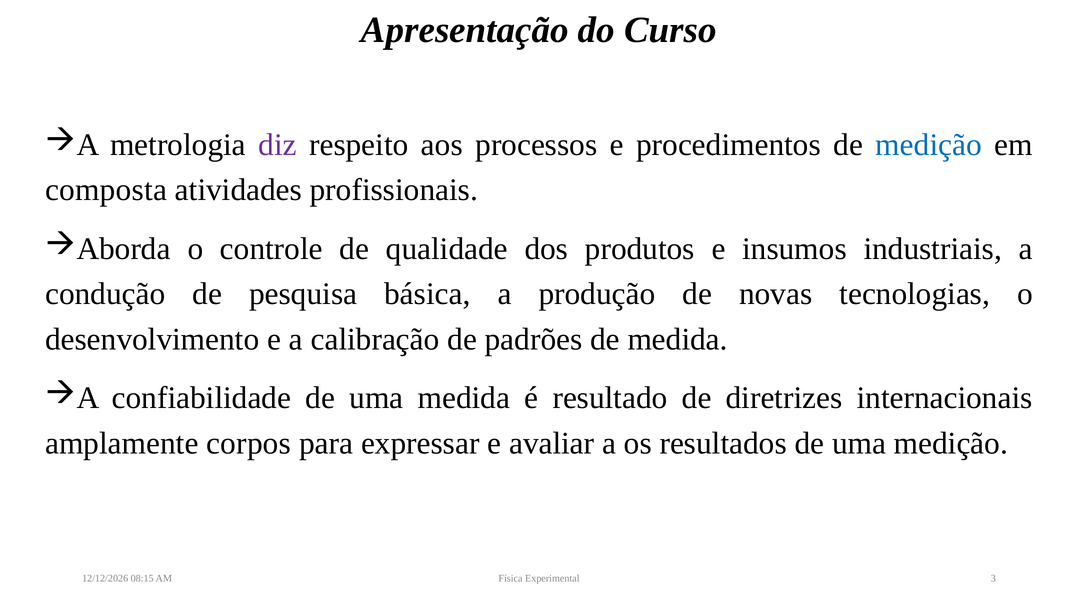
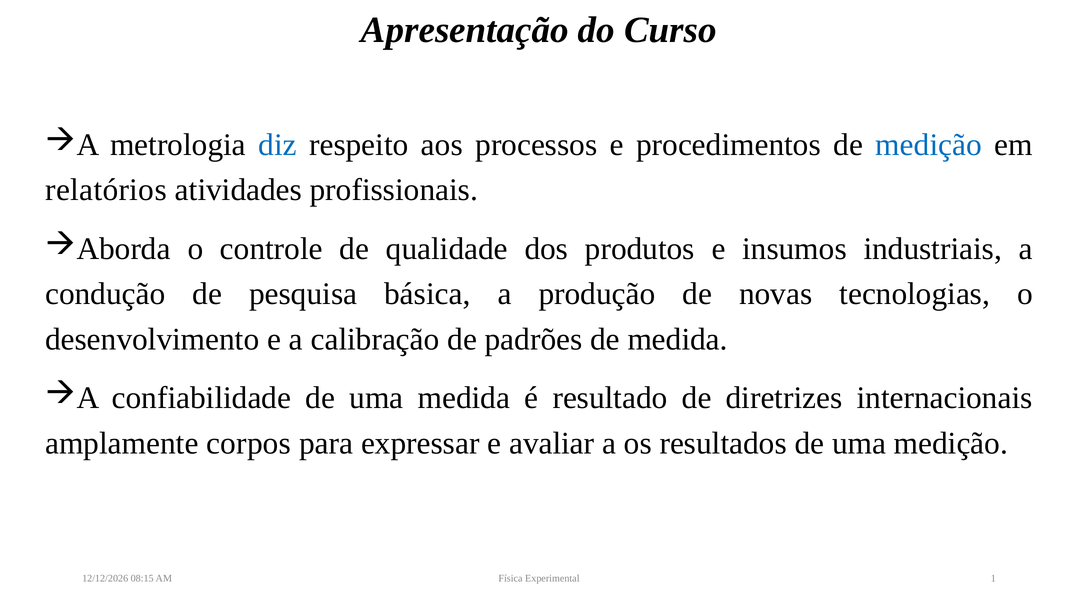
diz colour: purple -> blue
composta: composta -> relatórios
3: 3 -> 1
